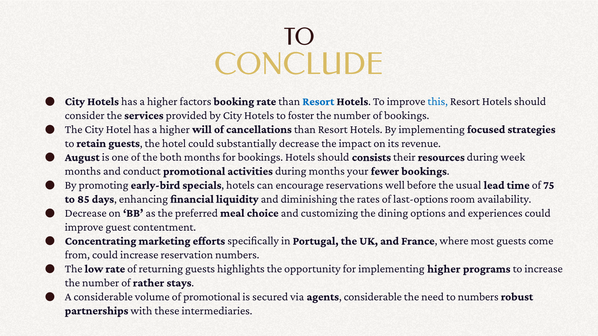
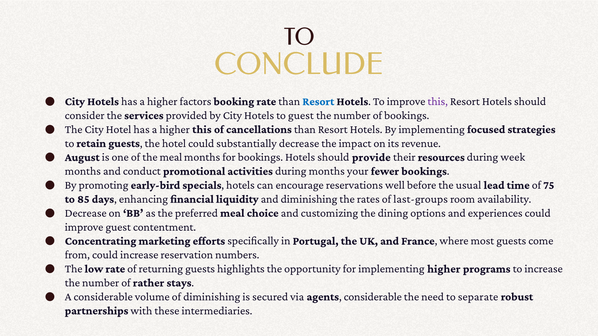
this at (438, 101) colour: blue -> purple
to foster: foster -> guest
higher will: will -> this
the both: both -> meal
consists: consists -> provide
last-options: last-options -> last-groups
of promotional: promotional -> diminishing
to numbers: numbers -> separate
